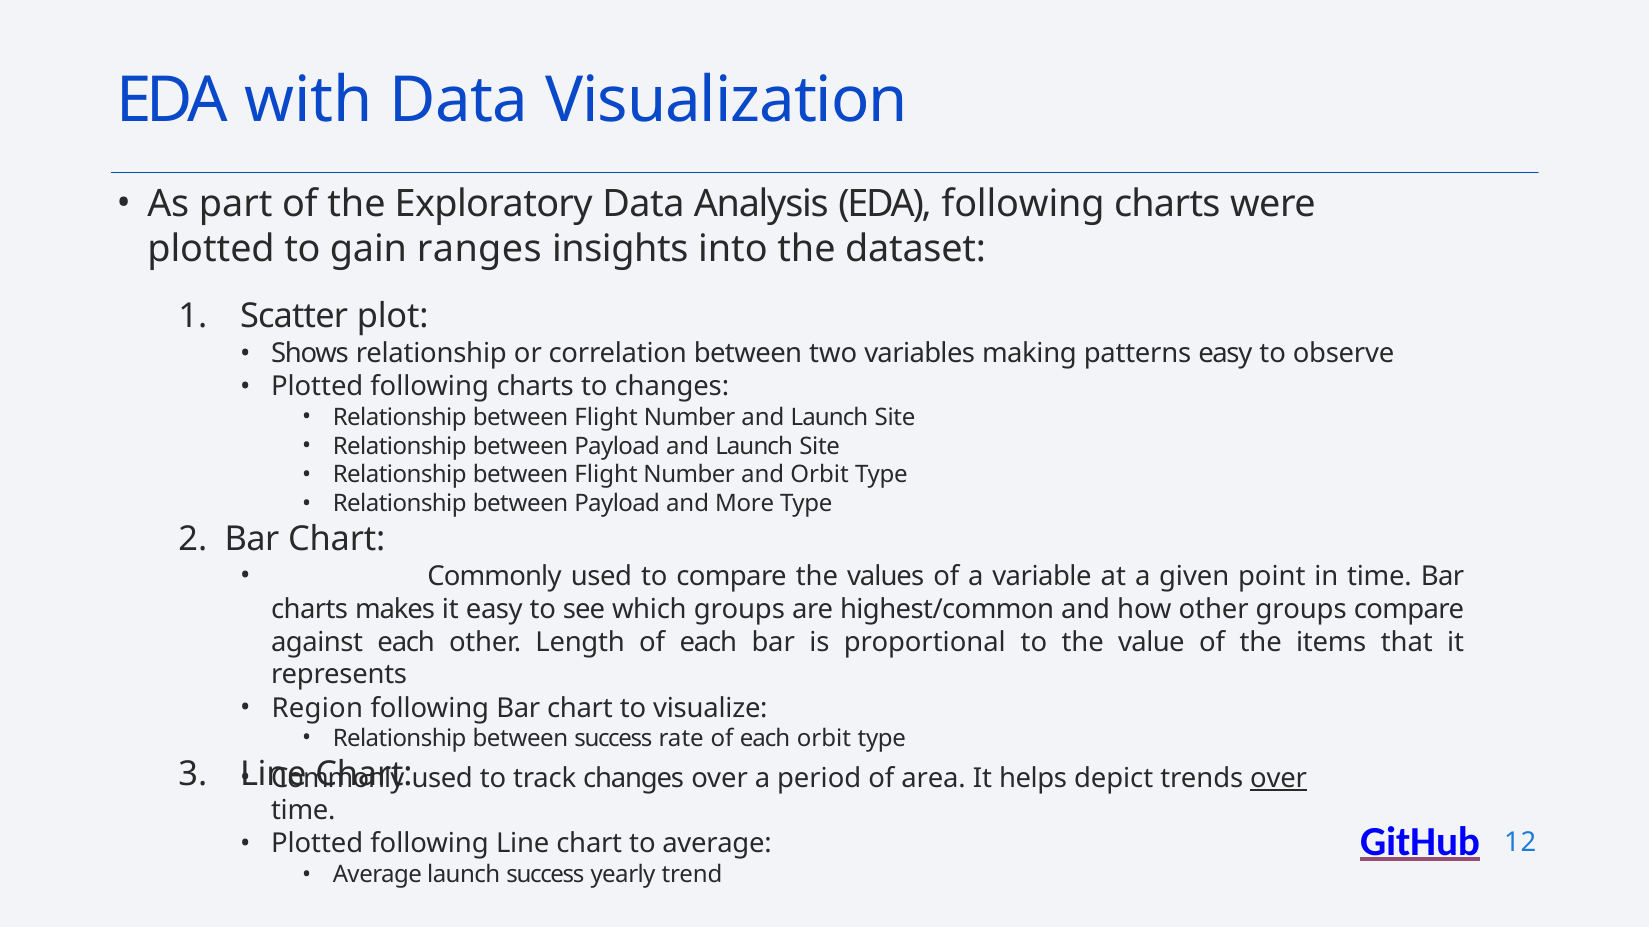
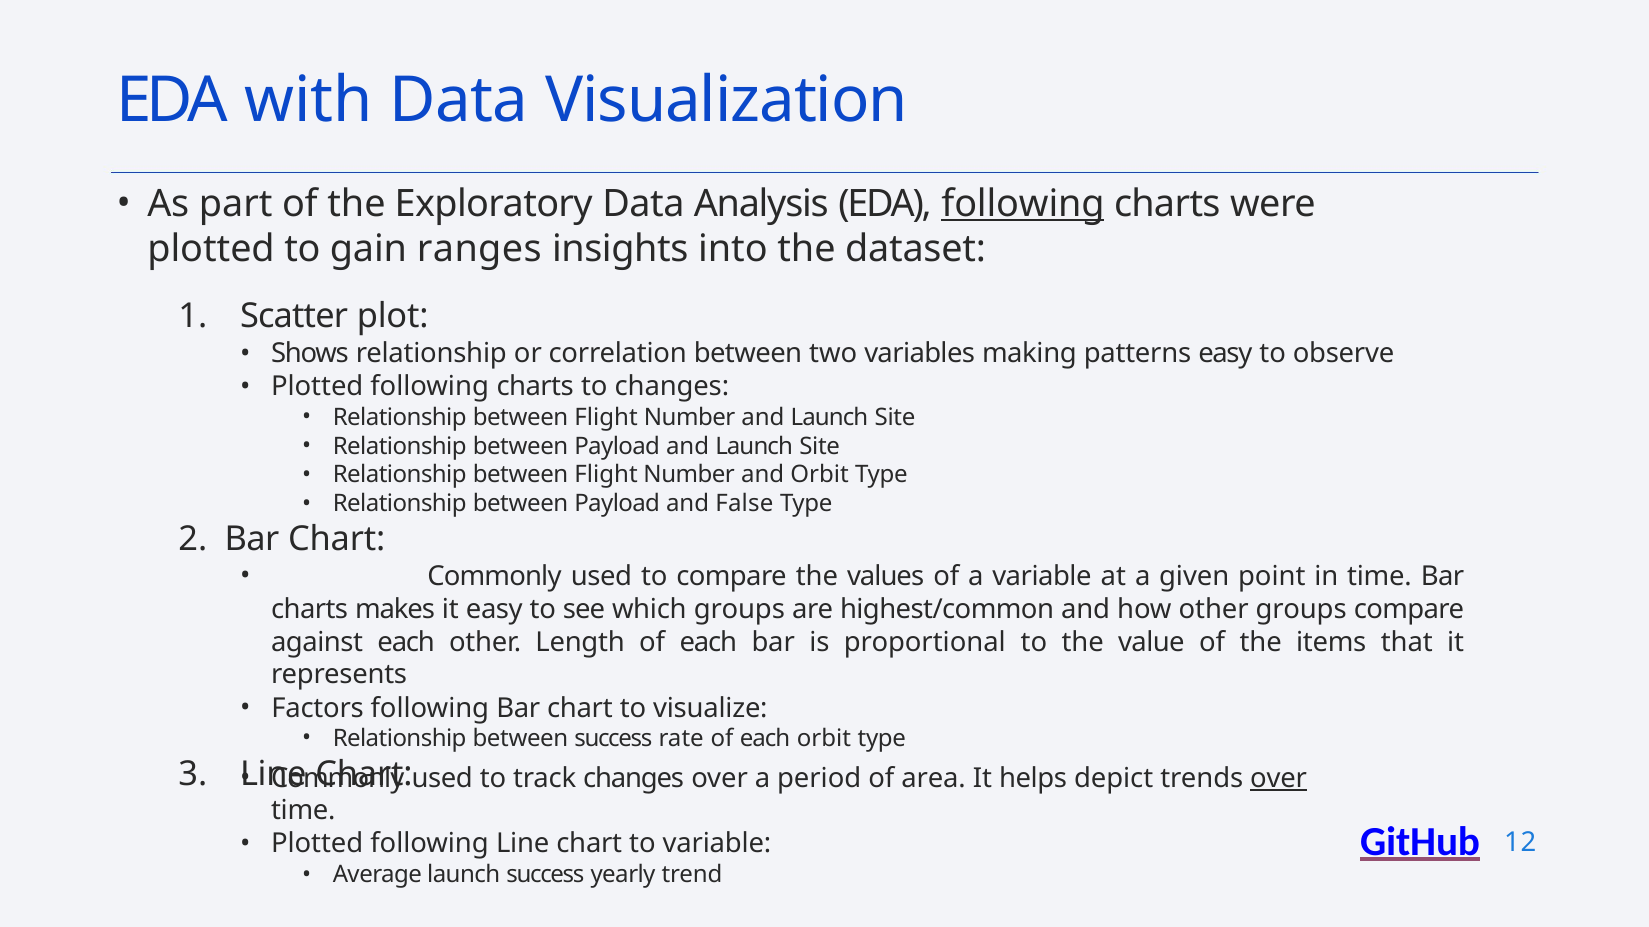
following at (1023, 204) underline: none -> present
More: More -> False
Region: Region -> Factors
to average: average -> variable
